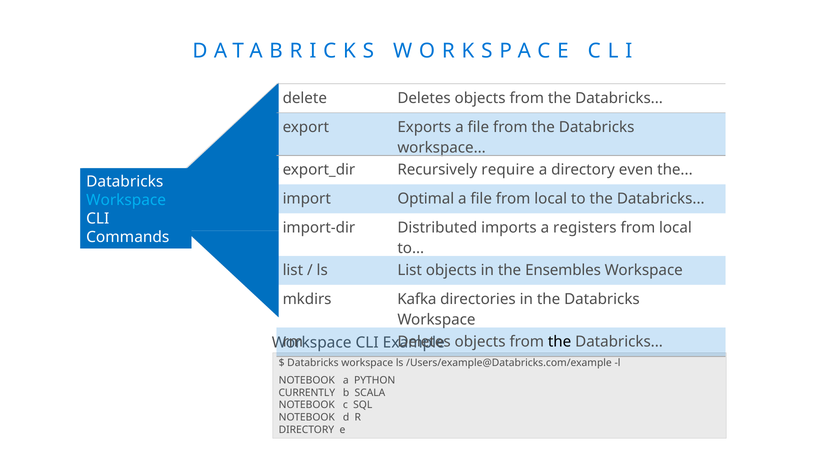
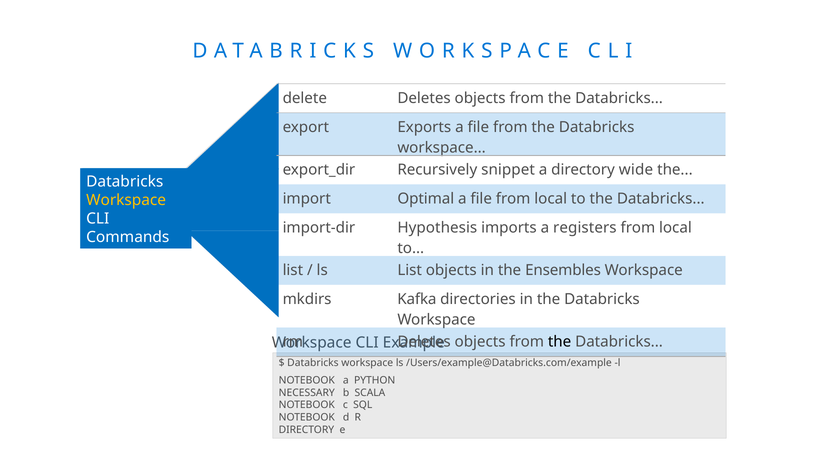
require: require -> snippet
even: even -> wide
Workspace at (126, 200) colour: light blue -> yellow
Distributed: Distributed -> Hypothesis
CURRENTLY: CURRENTLY -> NECESSARY
